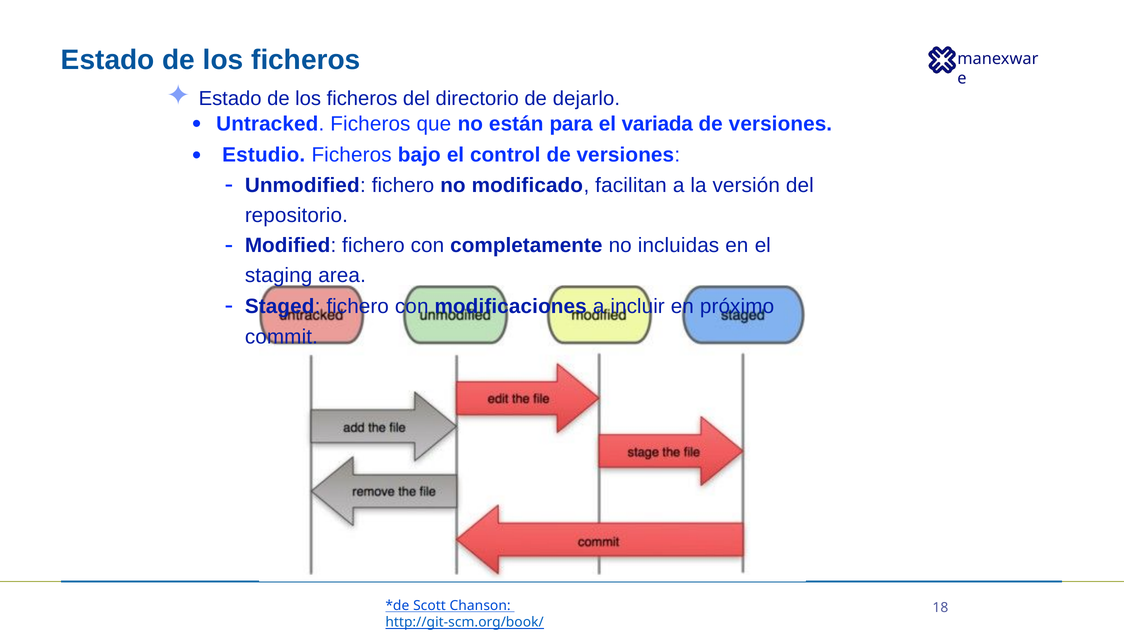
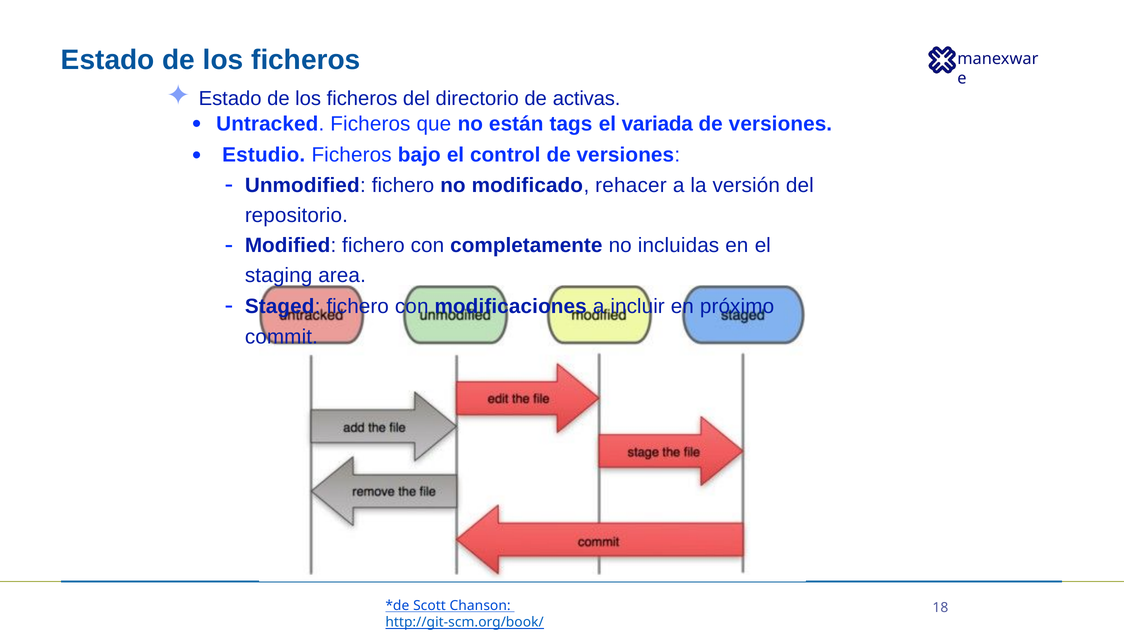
dejarlo: dejarlo -> activas
para: para -> tags
facilitan: facilitan -> rehacer
